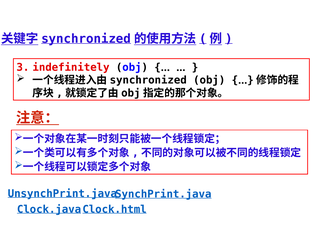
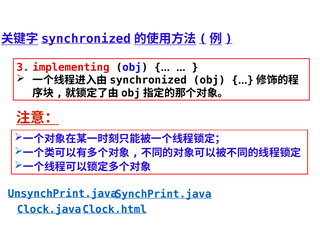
indefinitely: indefinitely -> implementing
